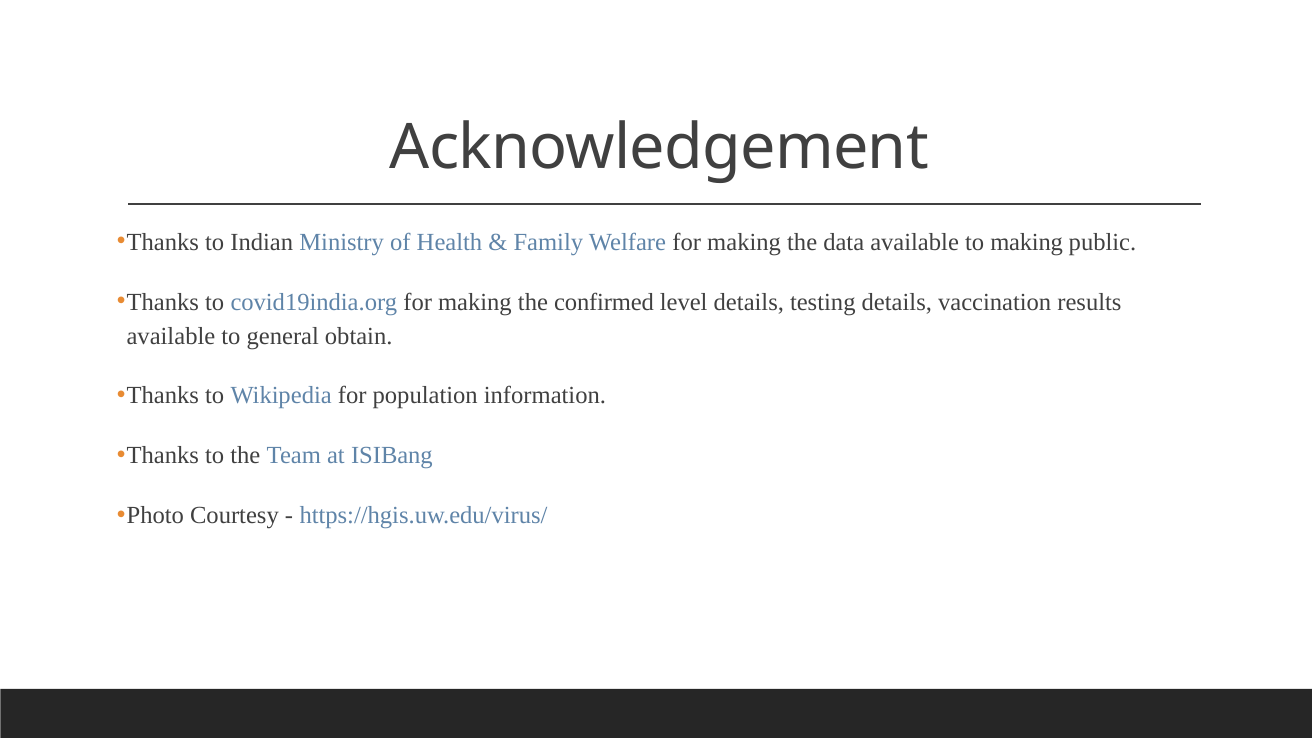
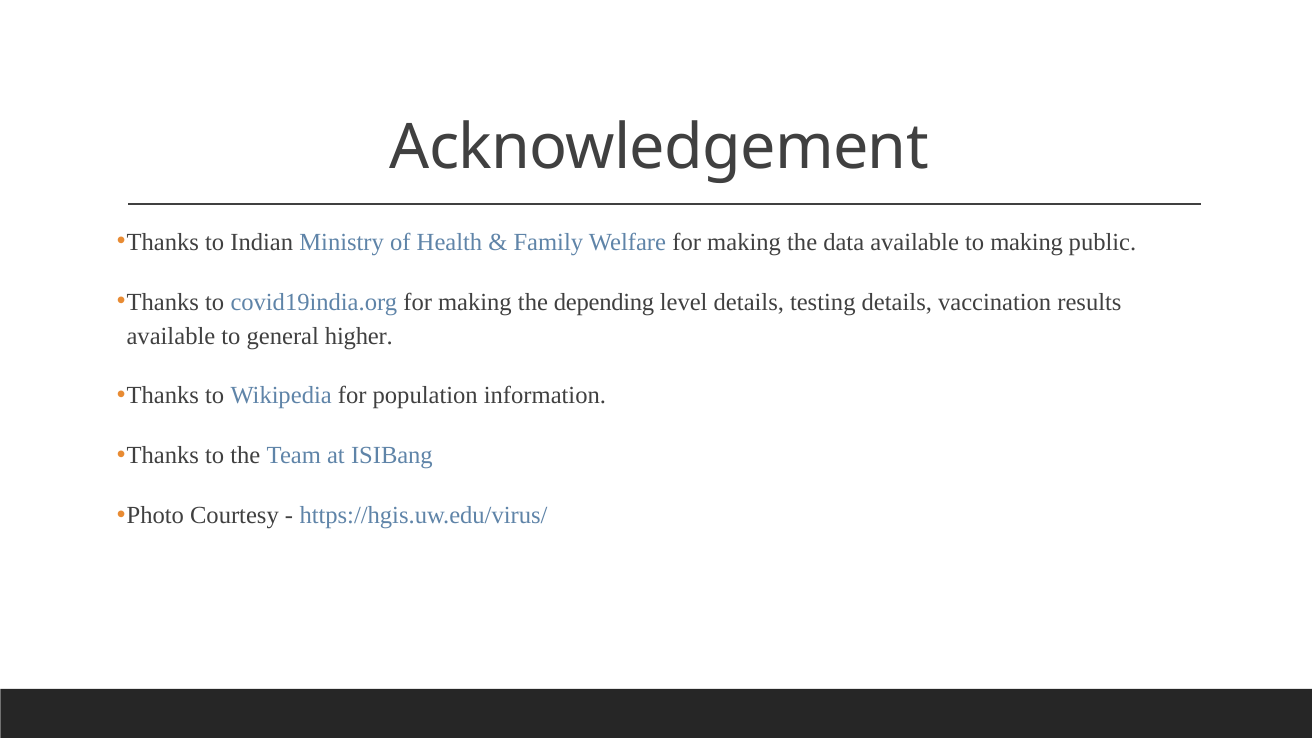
confirmed: confirmed -> depending
obtain: obtain -> higher
